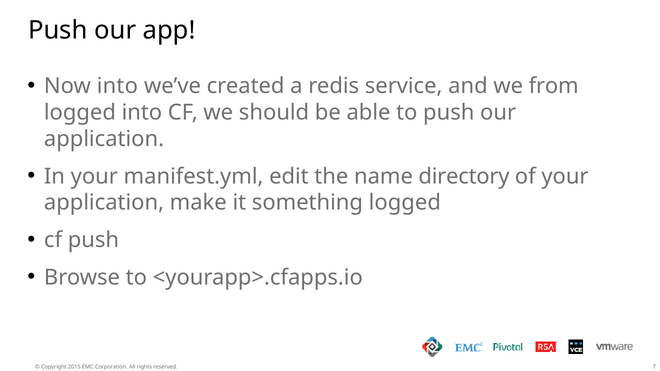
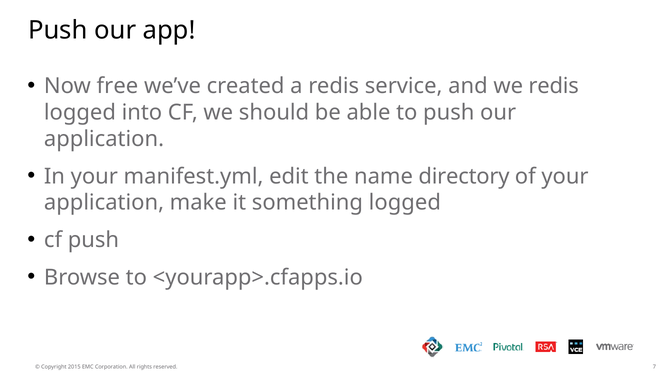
Now into: into -> free
we from: from -> redis
